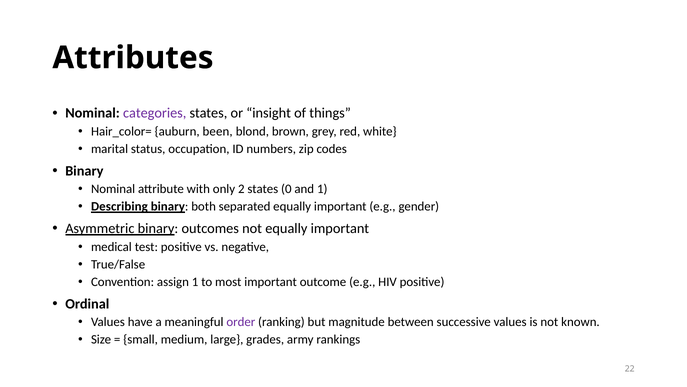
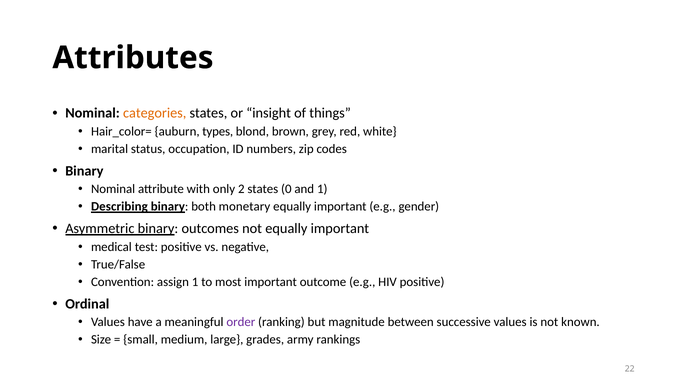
categories colour: purple -> orange
been: been -> types
separated: separated -> monetary
